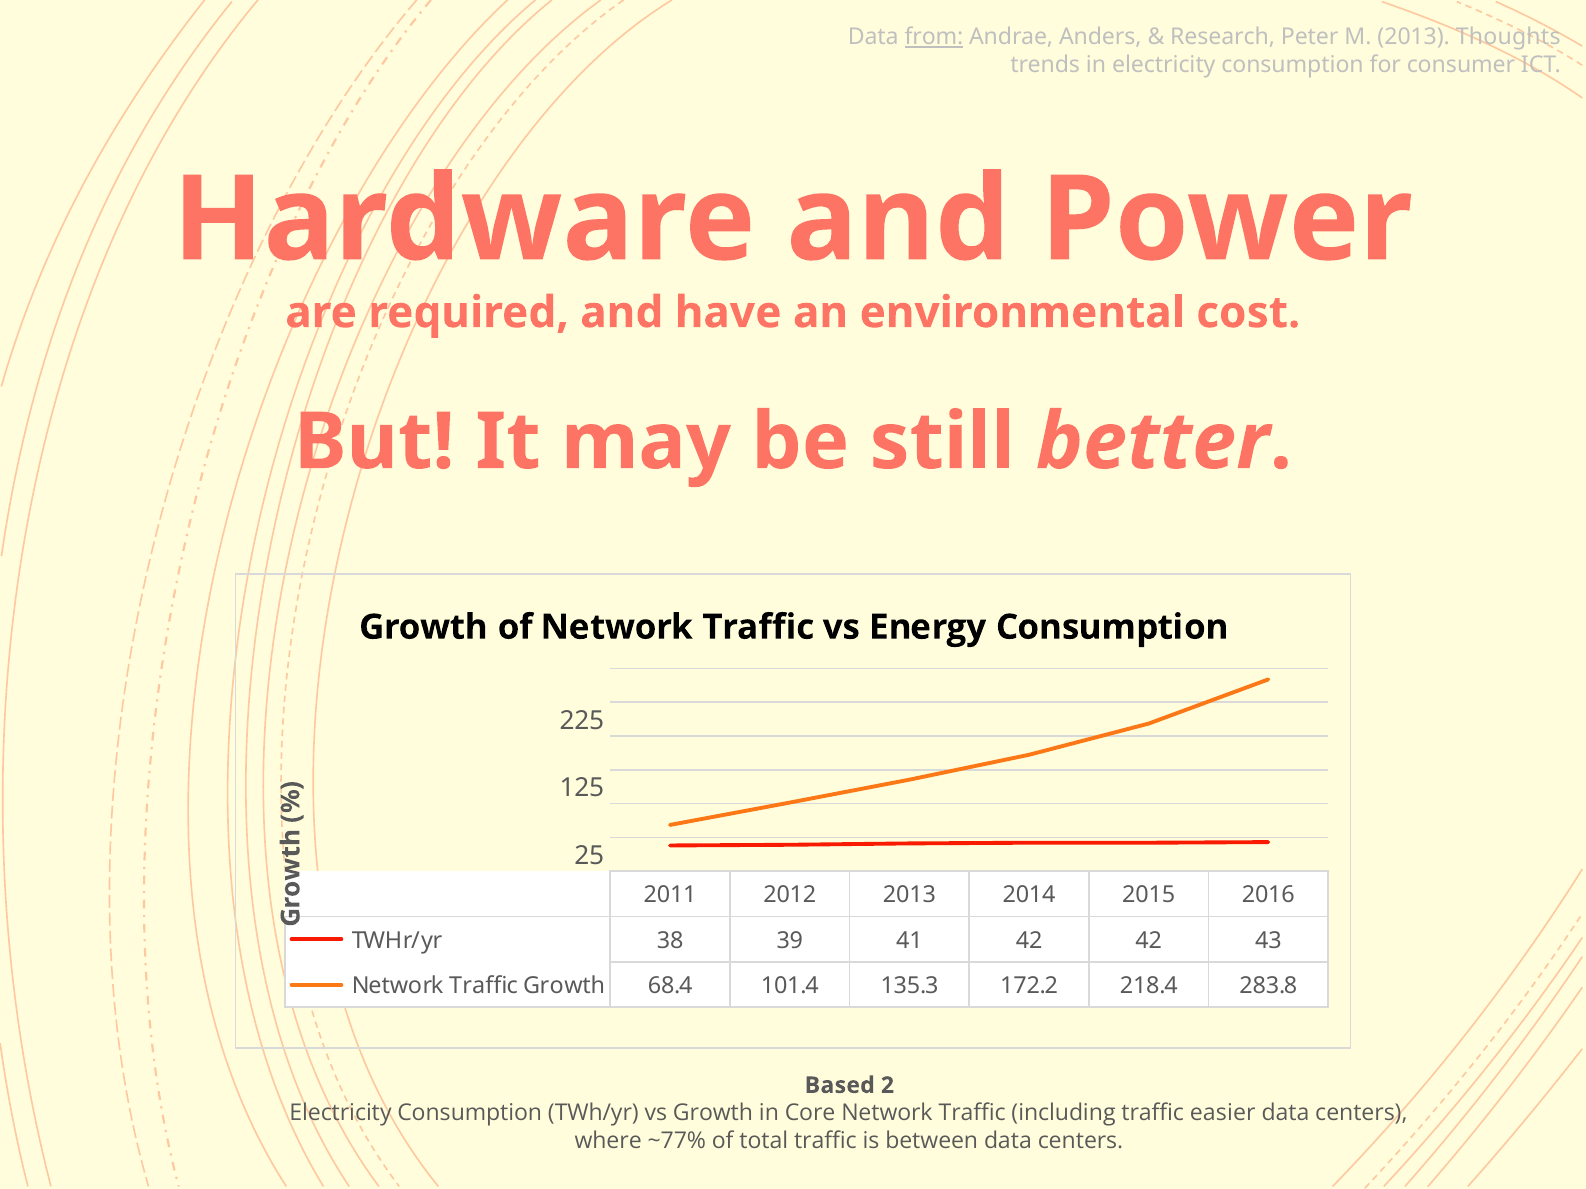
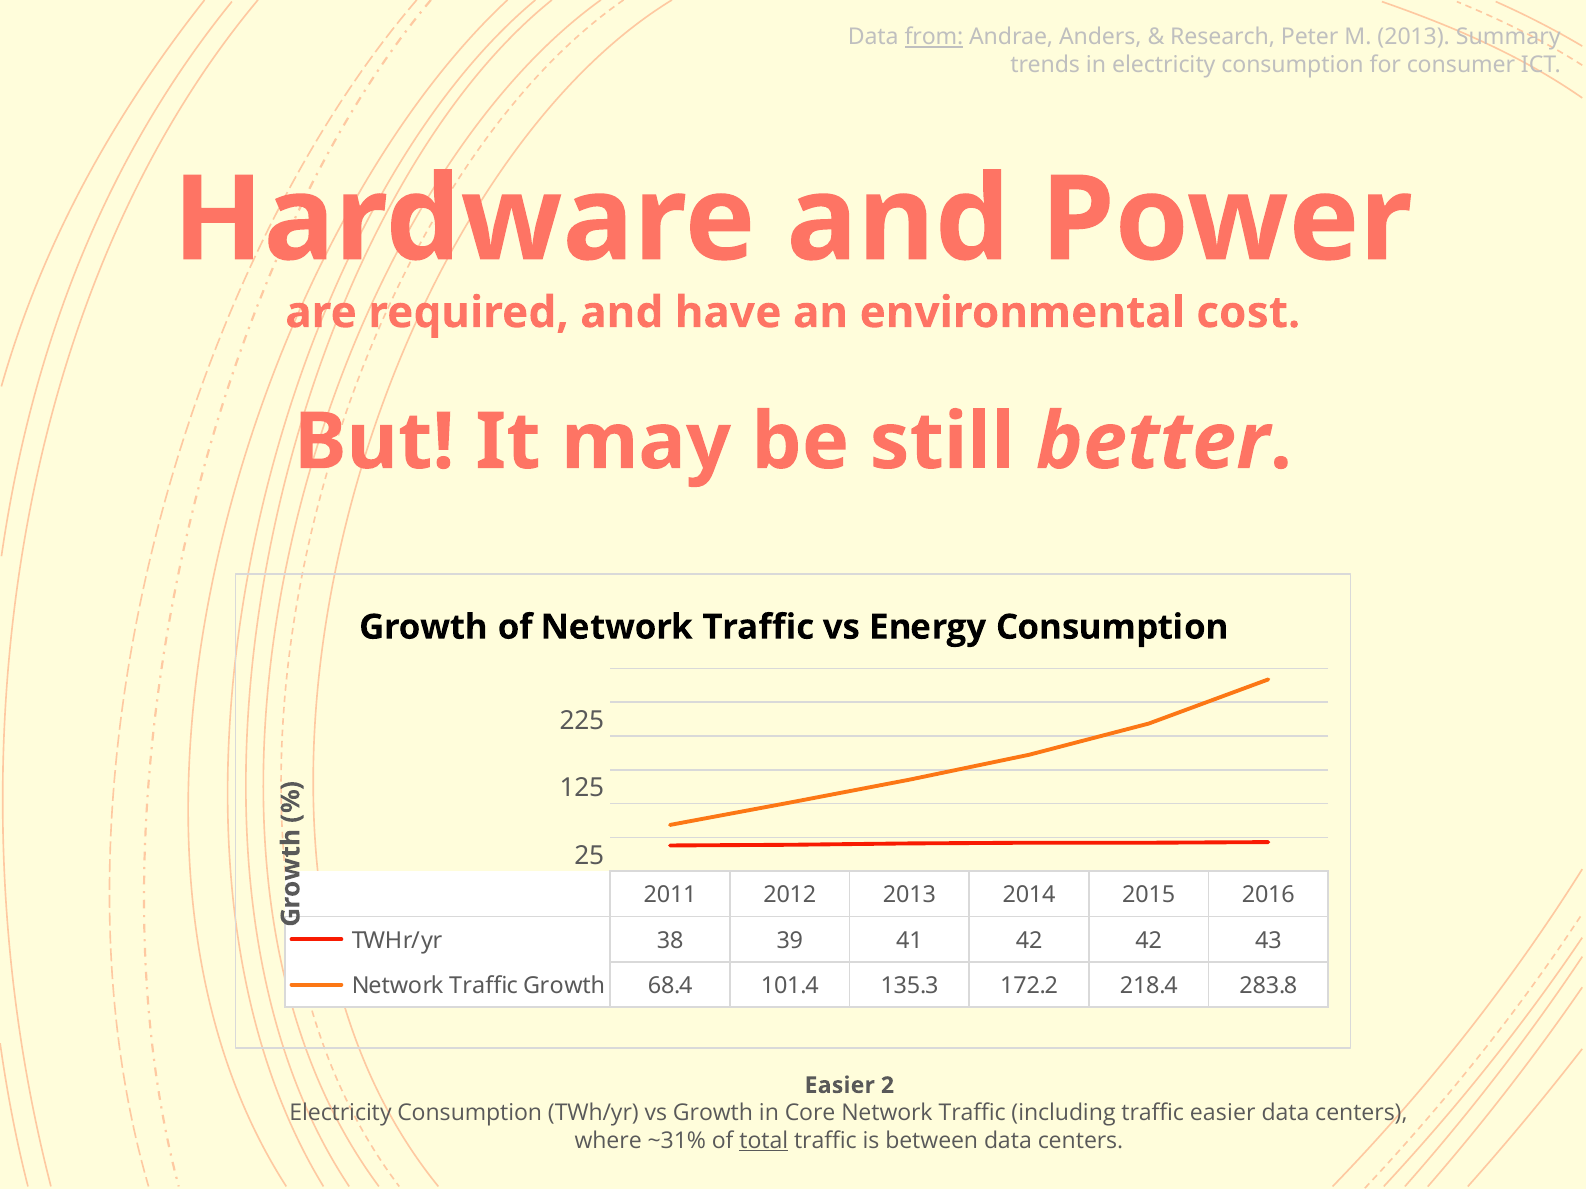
Thoughts: Thoughts -> Summary
Based at (840, 1086): Based -> Easier
~77%: ~77% -> ~31%
total underline: none -> present
